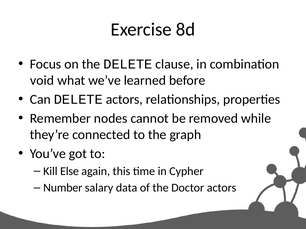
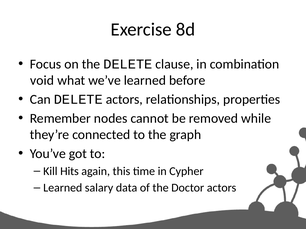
Else: Else -> Hits
Number at (63, 188): Number -> Learned
